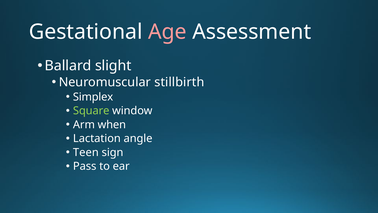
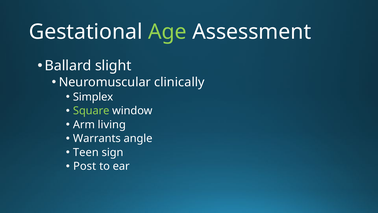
Age colour: pink -> light green
stillbirth: stillbirth -> clinically
when: when -> living
Lactation: Lactation -> Warrants
Pass: Pass -> Post
